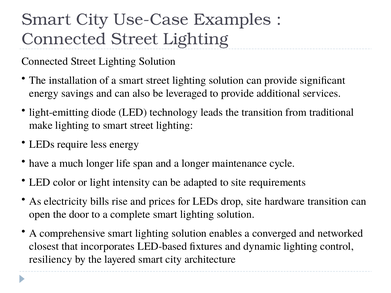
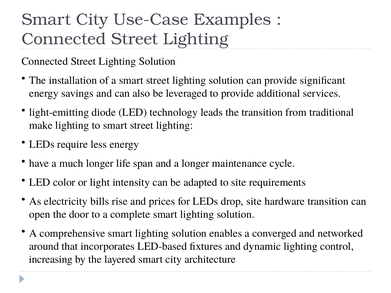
closest: closest -> around
resiliency: resiliency -> increasing
